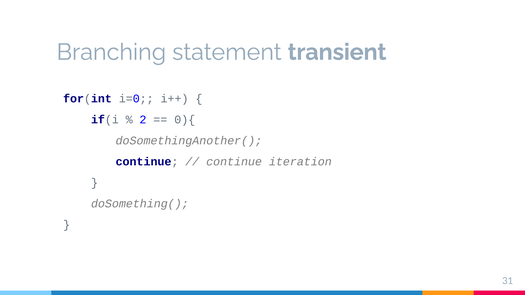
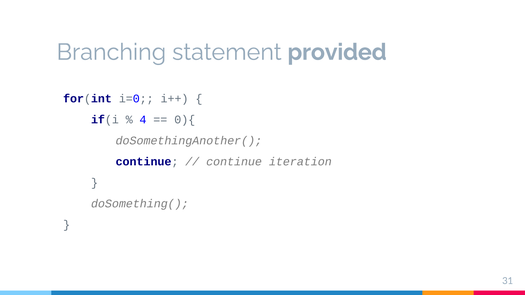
transient: transient -> provided
2: 2 -> 4
